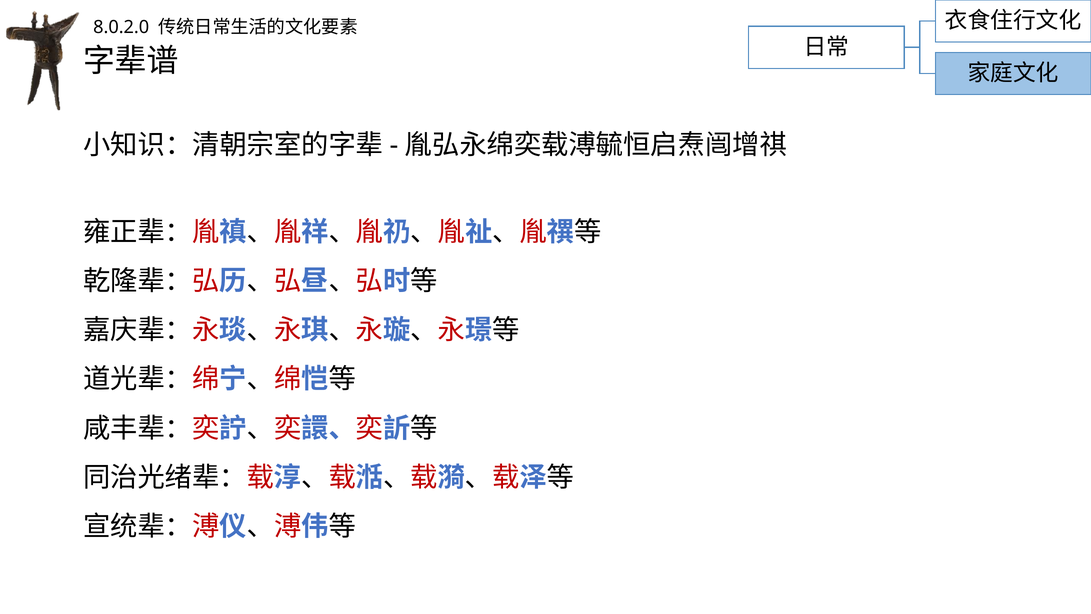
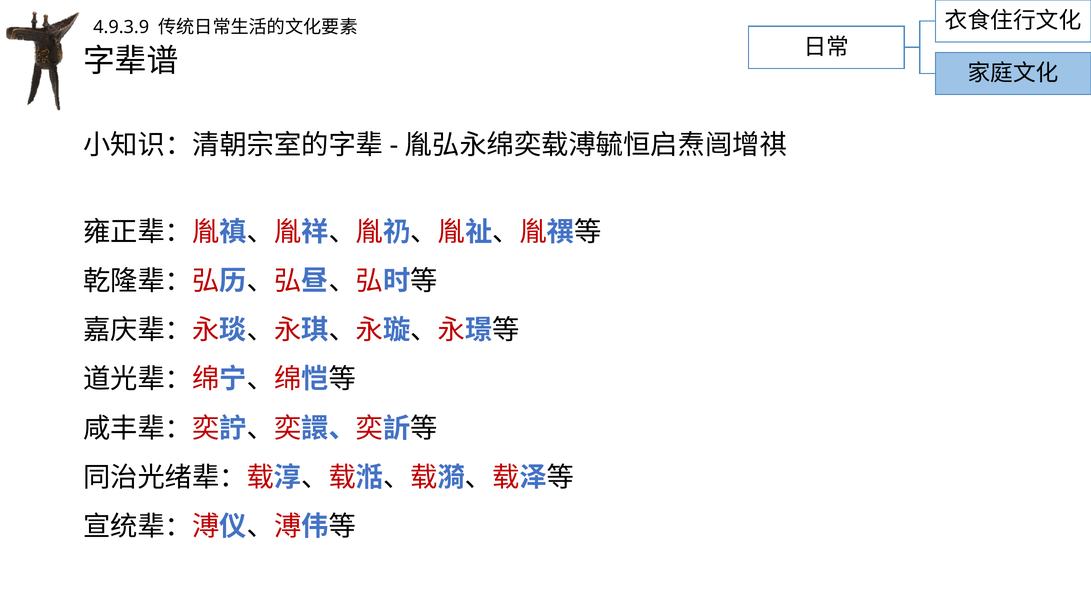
8.0.2.0: 8.0.2.0 -> 4.9.3.9
